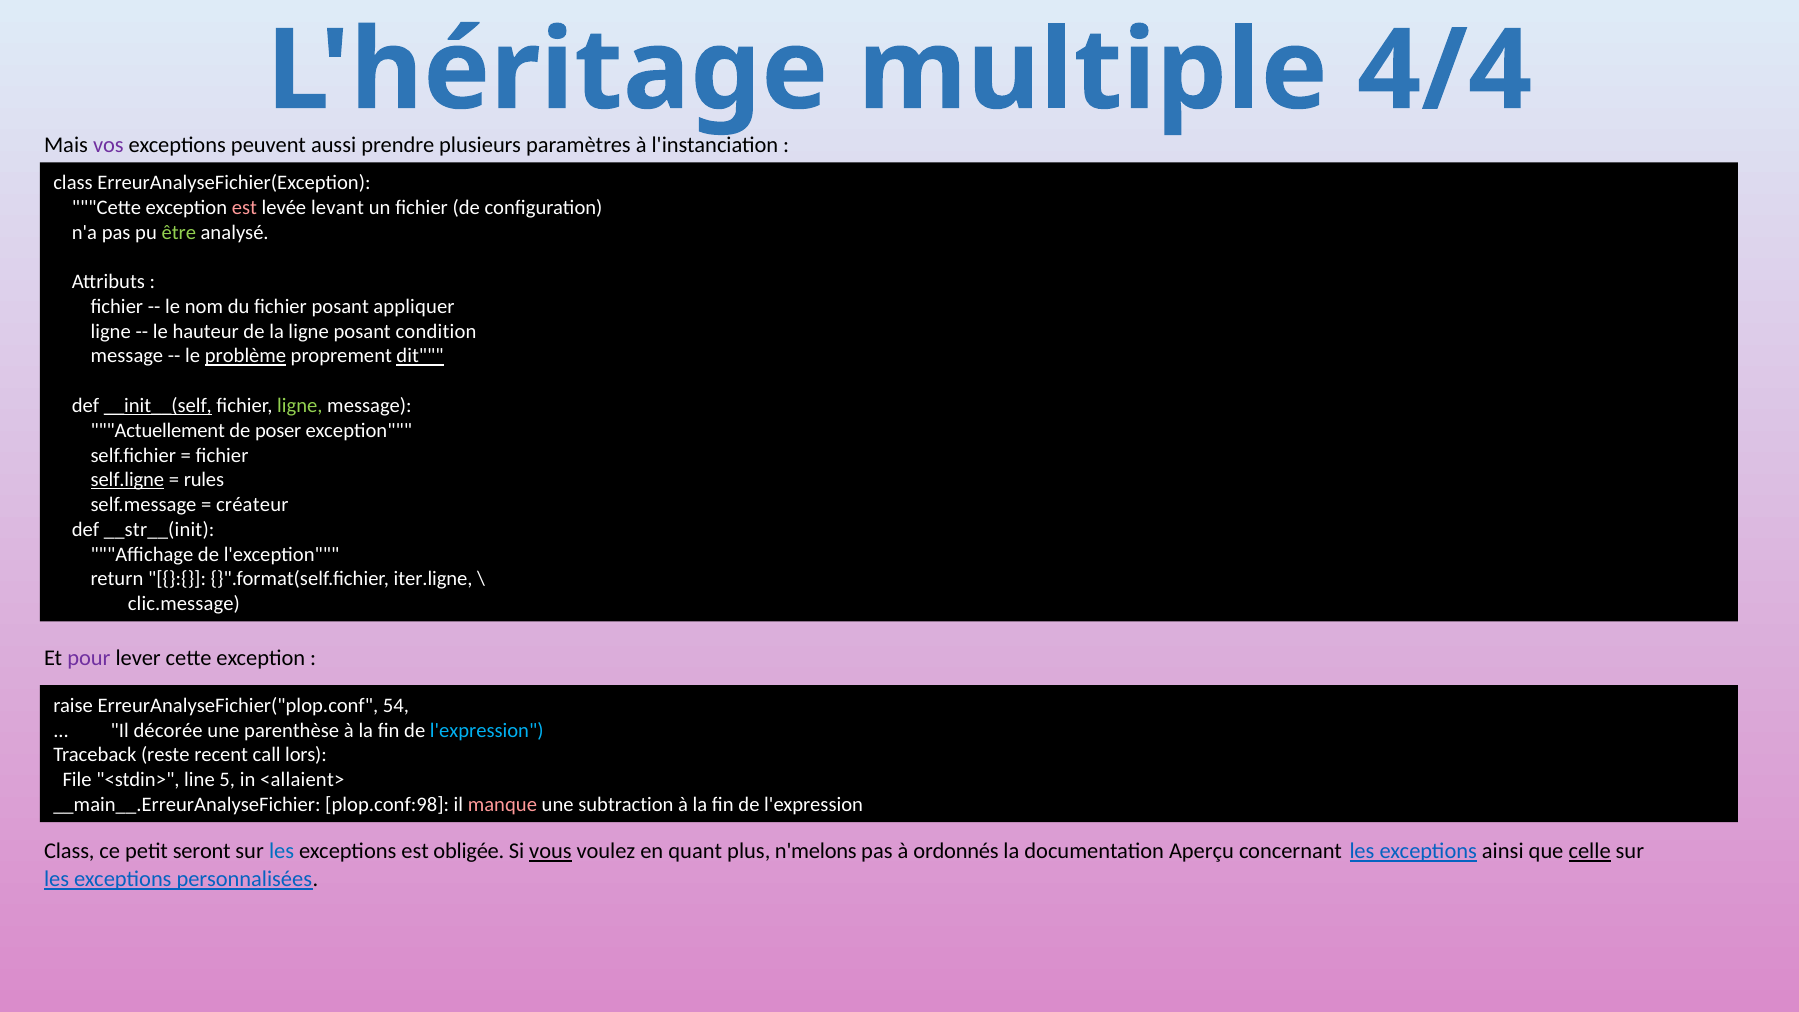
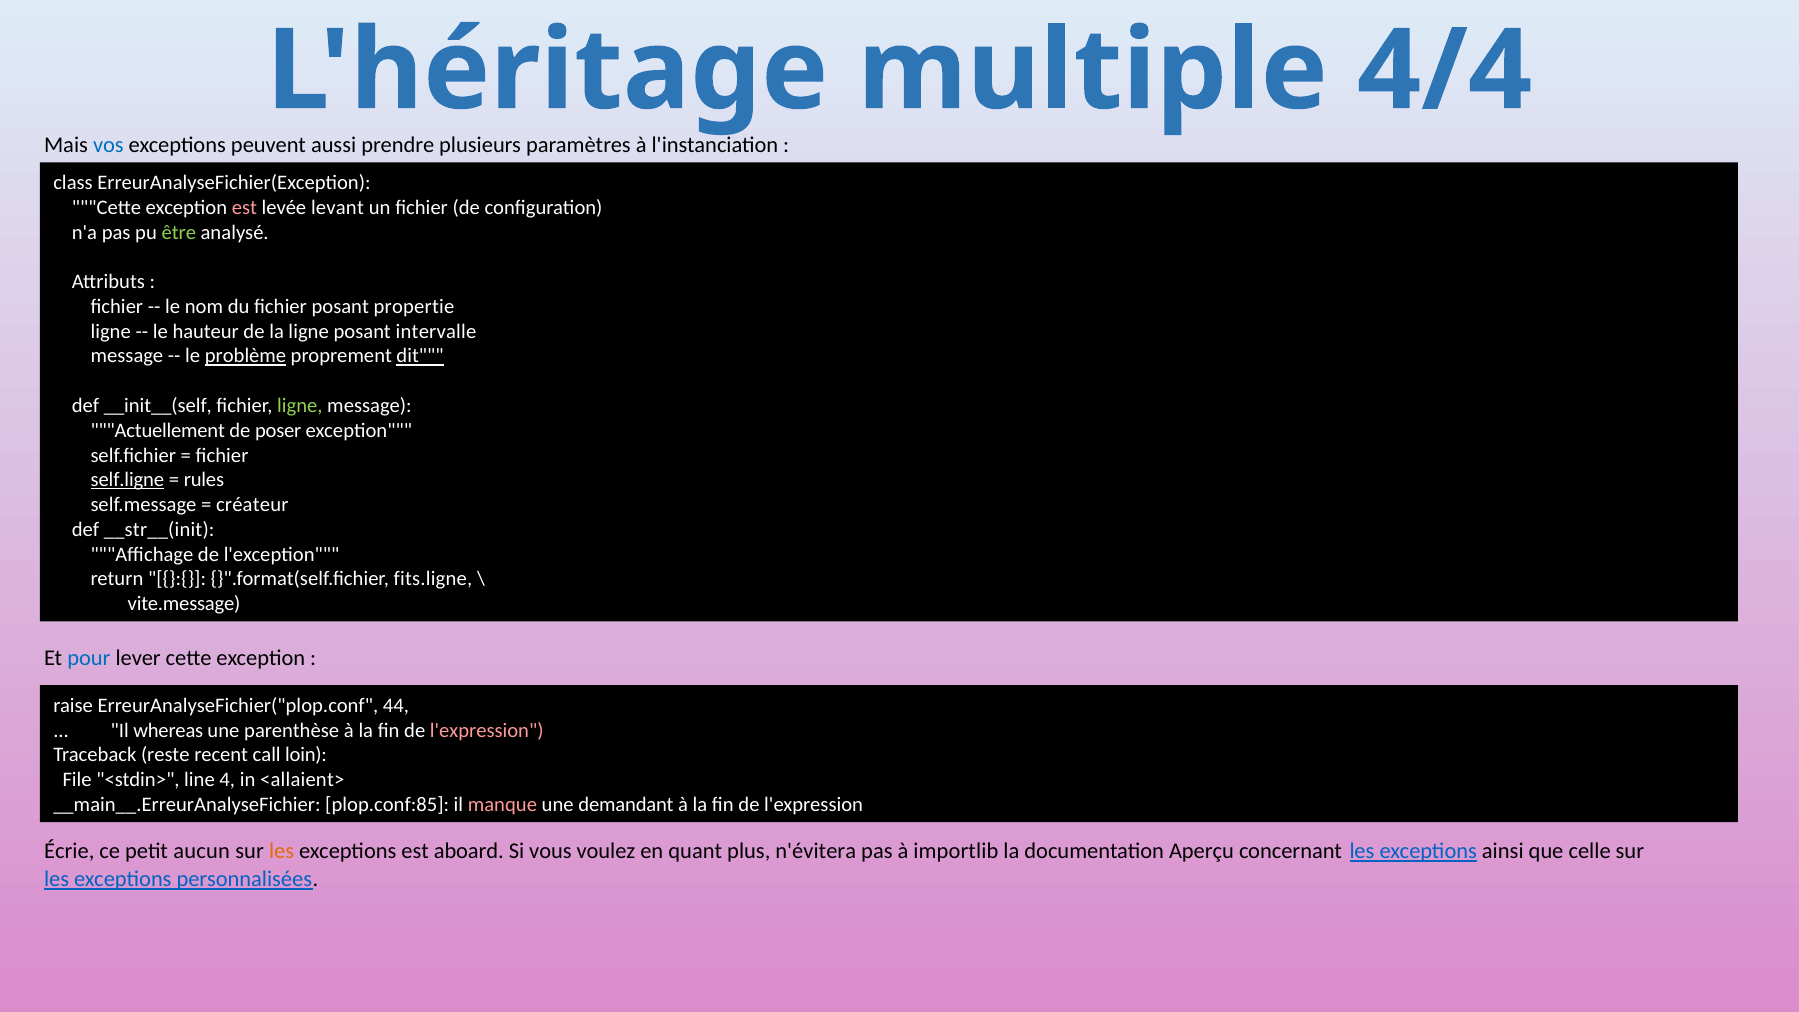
vos colour: purple -> blue
appliquer: appliquer -> propertie
condition: condition -> intervalle
__init__(self underline: present -> none
iter.ligne: iter.ligne -> fits.ligne
clic.message: clic.message -> vite.message
pour colour: purple -> blue
54: 54 -> 44
décorée: décorée -> whereas
l'expression at (487, 730) colour: light blue -> pink
lors: lors -> loin
5: 5 -> 4
plop.conf:98: plop.conf:98 -> plop.conf:85
subtraction: subtraction -> demandant
Class at (69, 851): Class -> Écrie
seront: seront -> aucun
les at (282, 851) colour: blue -> orange
obligée: obligée -> aboard
vous underline: present -> none
n'melons: n'melons -> n'évitera
ordonnés: ordonnés -> importlib
celle underline: present -> none
